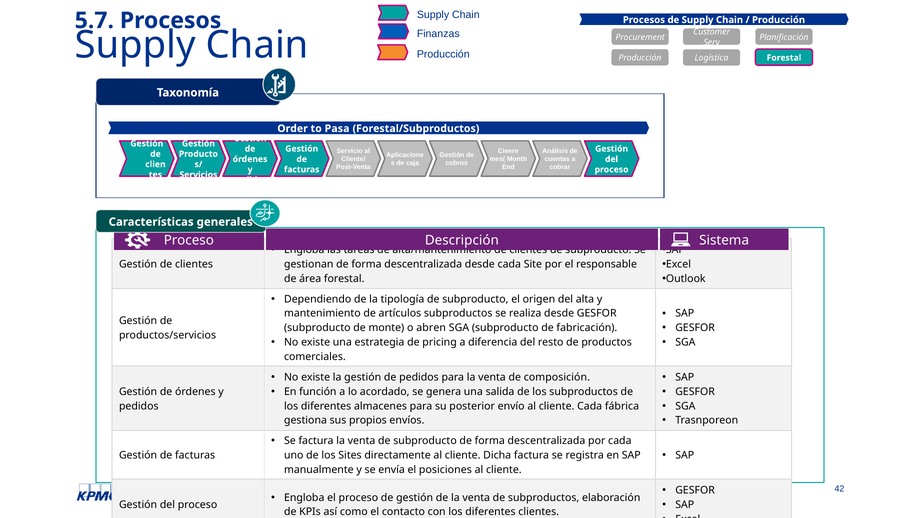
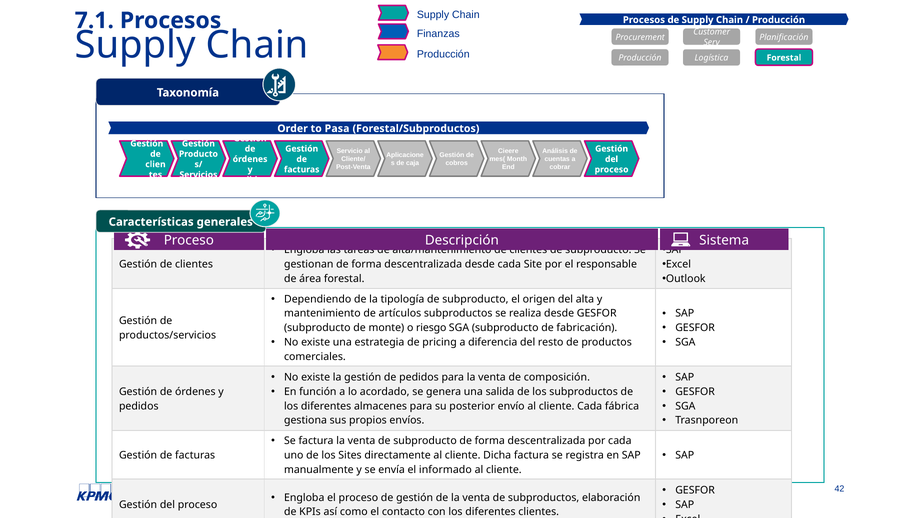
5.7: 5.7 -> 7.1
abren: abren -> riesgo
posiciones: posiciones -> informado
